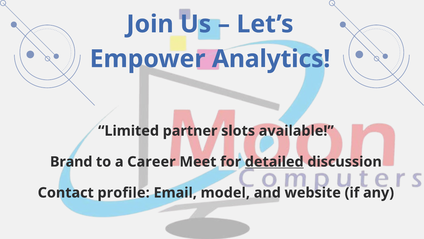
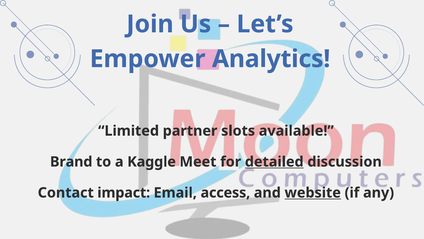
Career: Career -> Kaggle
profile: profile -> impact
model: model -> access
website underline: none -> present
